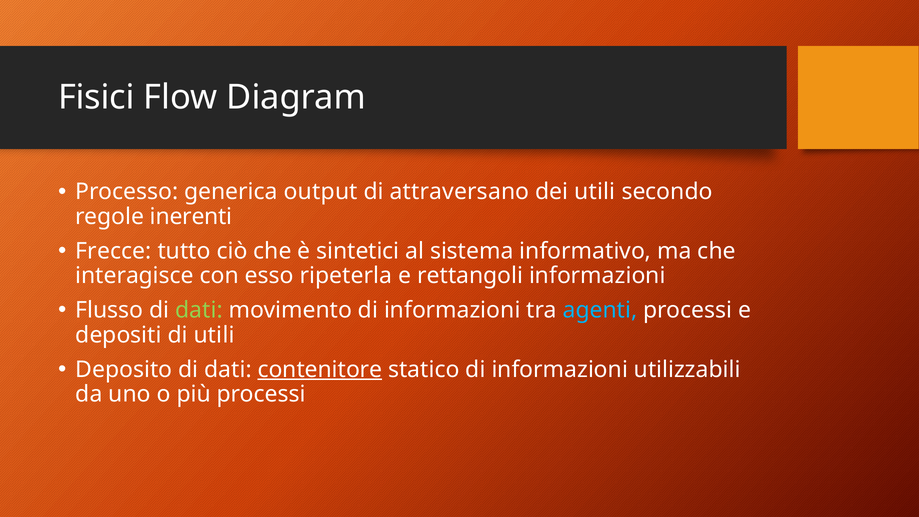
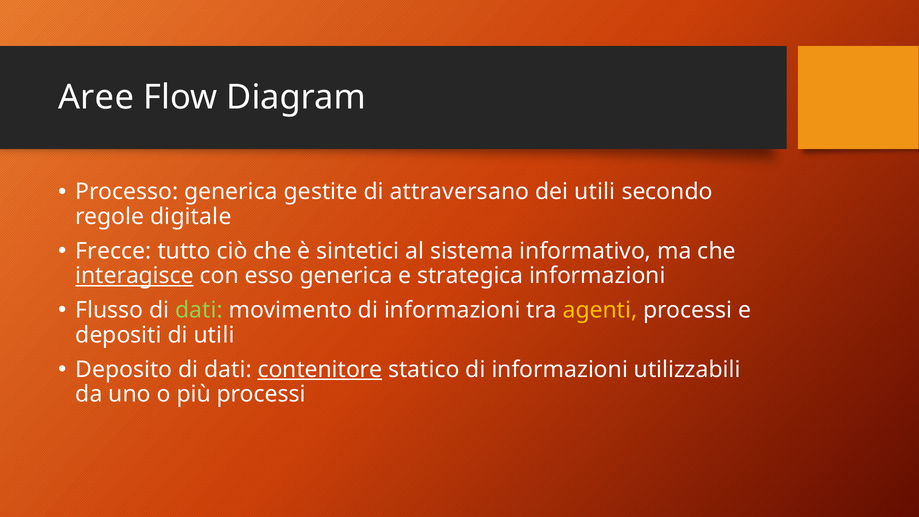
Fisici: Fisici -> Aree
output: output -> gestite
inerenti: inerenti -> digitale
interagisce underline: none -> present
esso ripeterla: ripeterla -> generica
rettangoli: rettangoli -> strategica
agenti colour: light blue -> yellow
